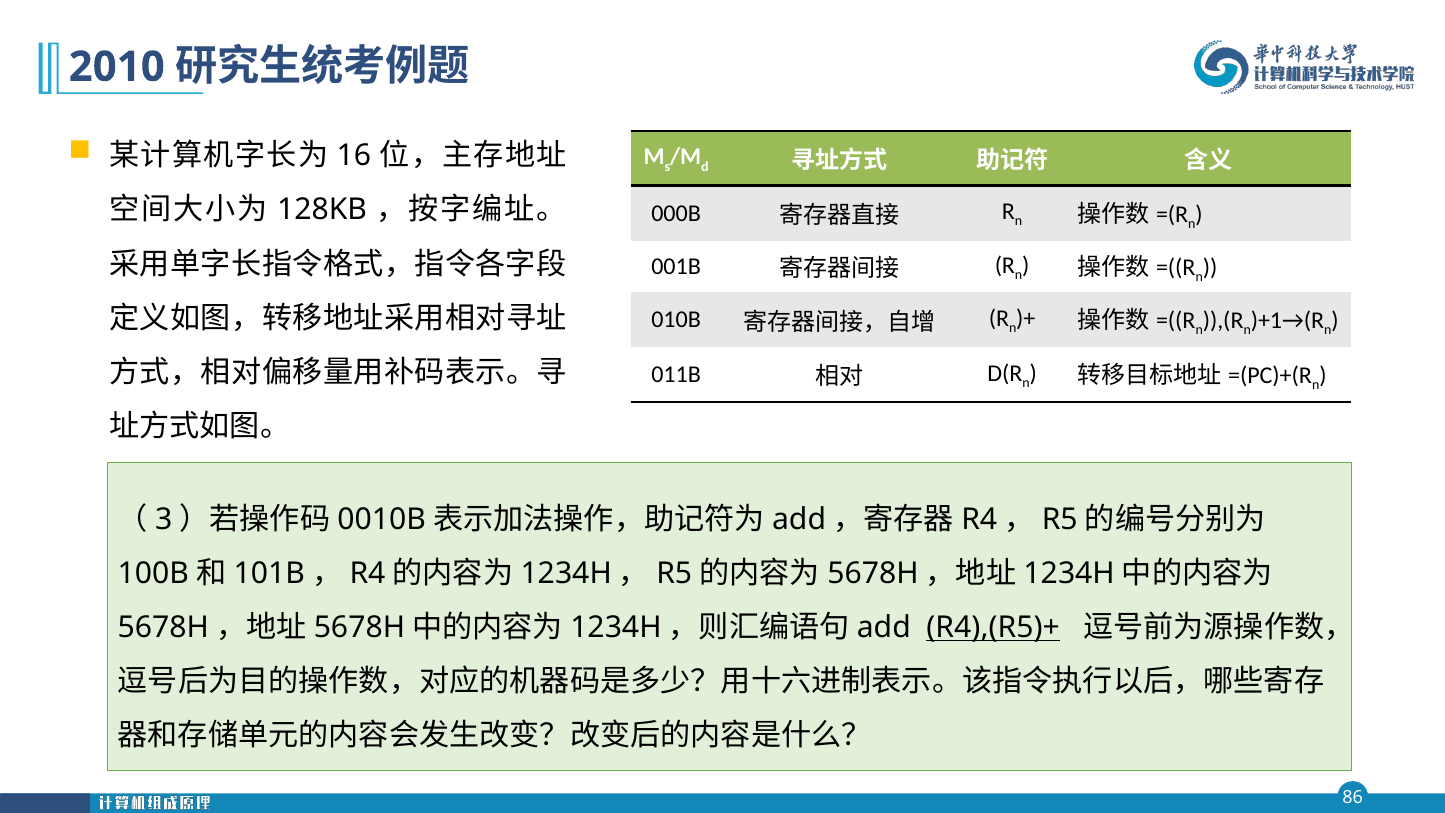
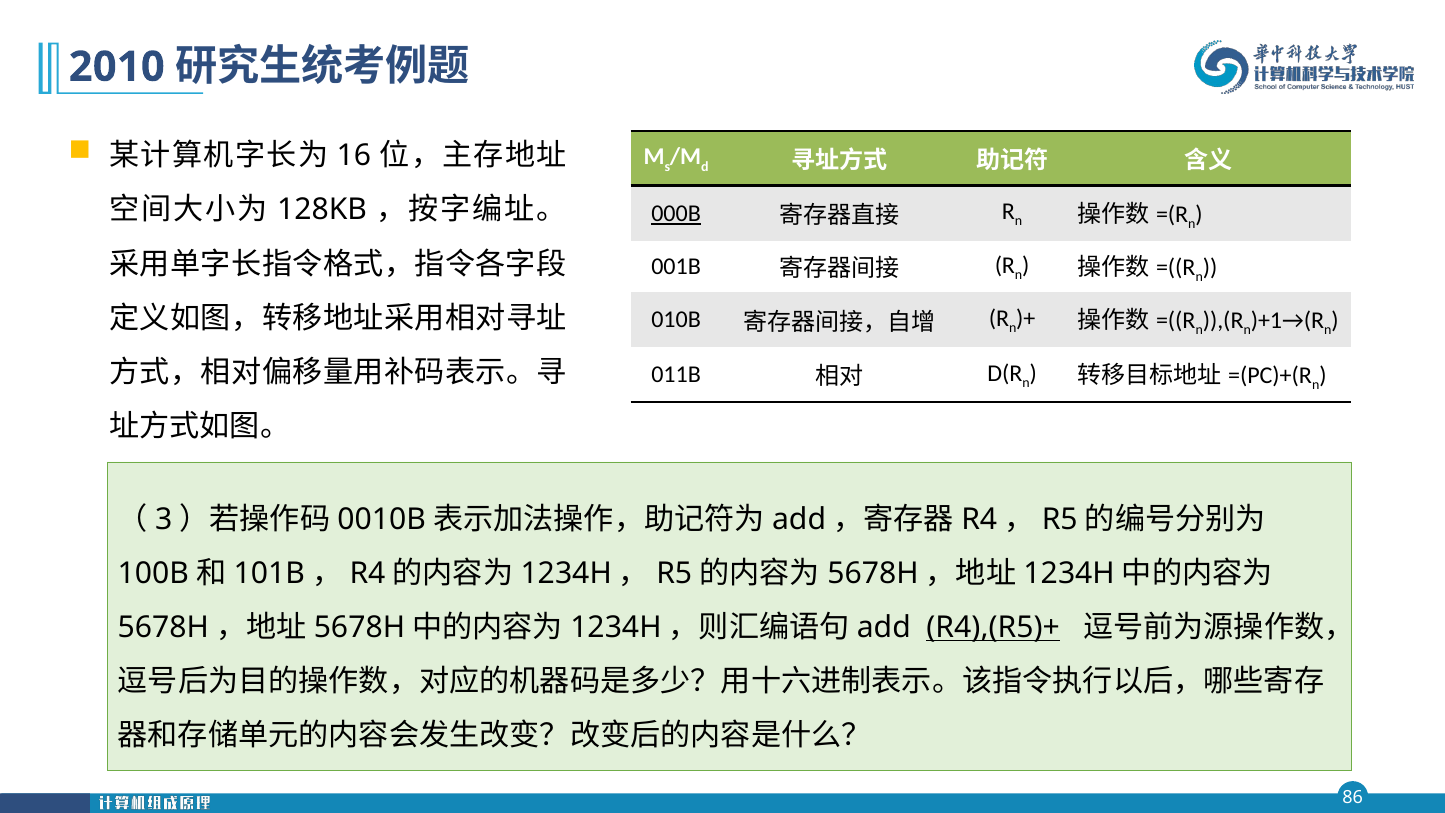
000B underline: none -> present
